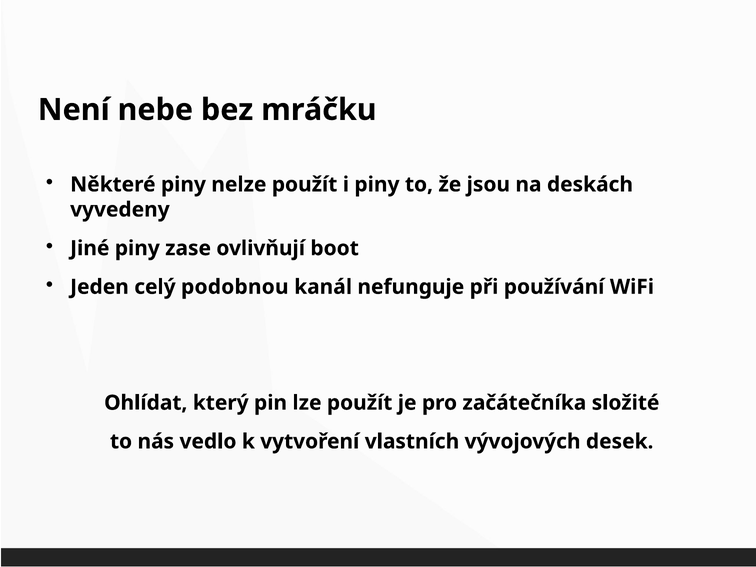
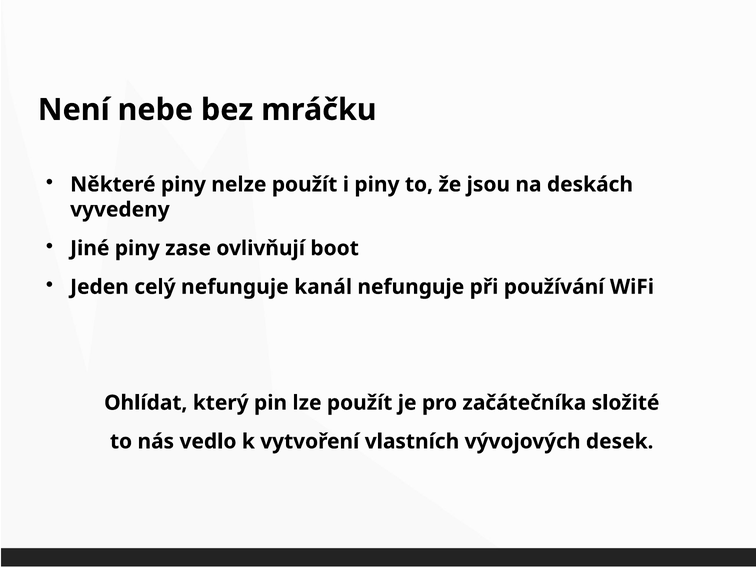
celý podobnou: podobnou -> nefunguje
